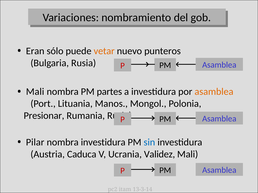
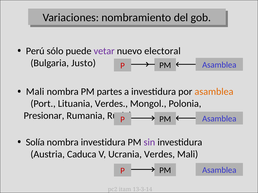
Eran: Eran -> Perú
vetar colour: orange -> purple
punteros: punteros -> electoral
Bulgaria Rusia: Rusia -> Justo
Lituania Manos: Manos -> Verdes
Pilar: Pilar -> Solía
sin colour: blue -> purple
Ucrania Validez: Validez -> Verdes
